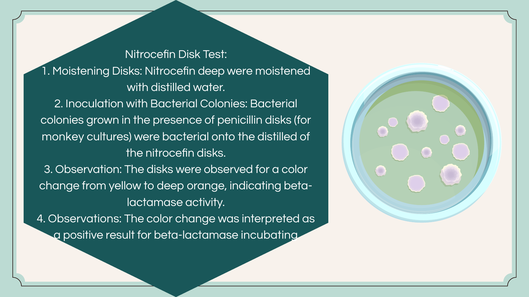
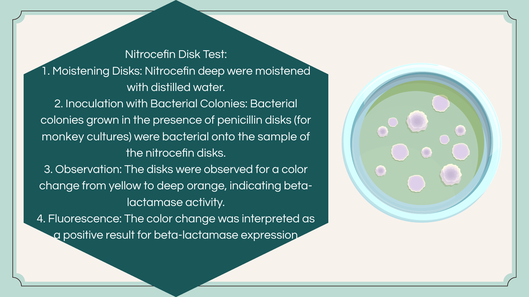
the distilled: distilled -> sample
Observations: Observations -> Fluorescence
incubating: incubating -> expression
